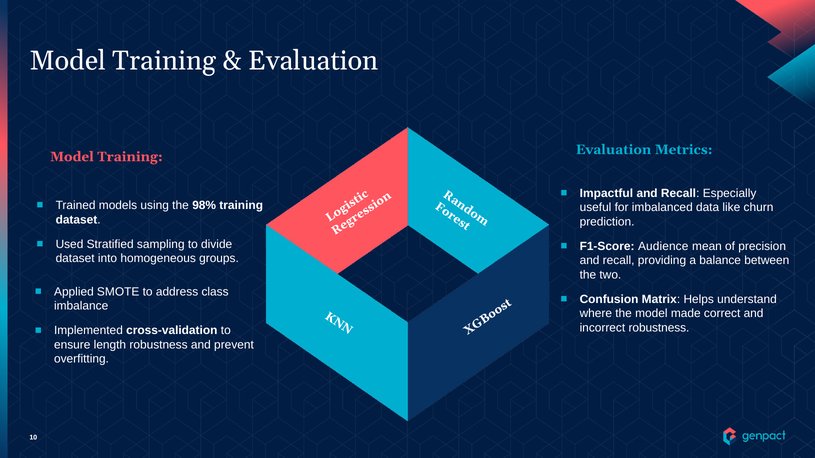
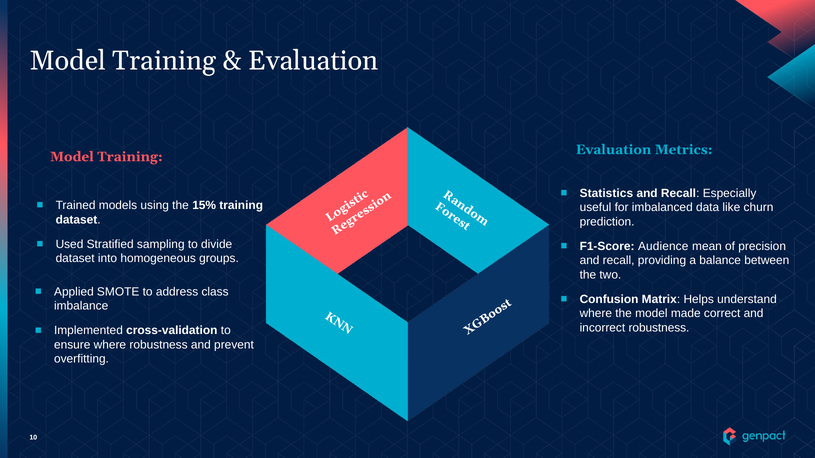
Impactful: Impactful -> Statistics
98%: 98% -> 15%
ensure length: length -> where
